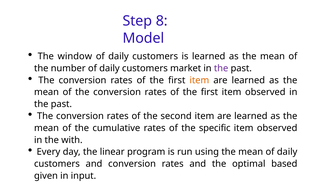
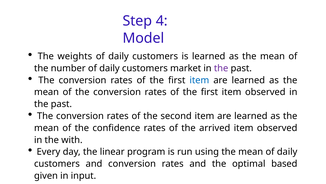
8: 8 -> 4
window: window -> weights
item at (199, 80) colour: orange -> blue
cumulative: cumulative -> confidence
specific: specific -> arrived
